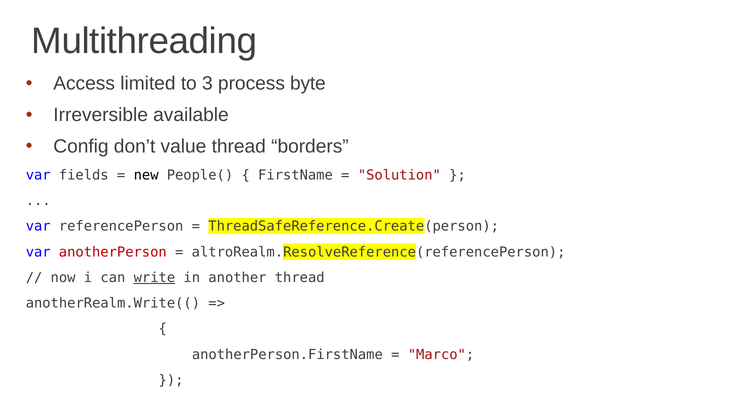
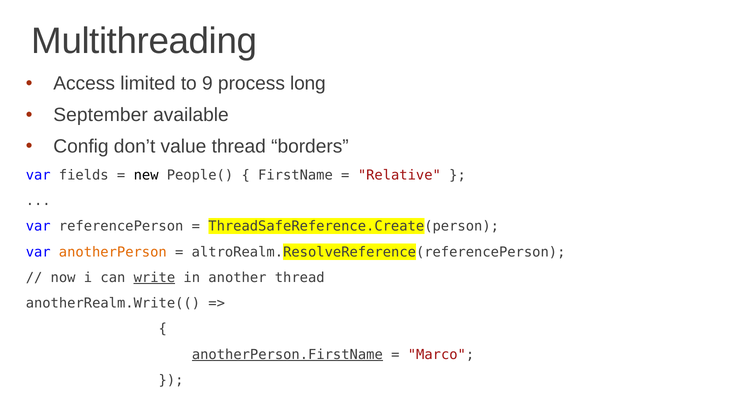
3: 3 -> 9
byte: byte -> long
Irreversible: Irreversible -> September
Solution: Solution -> Relative
anotherPerson colour: red -> orange
anotherPerson.FirstName underline: none -> present
